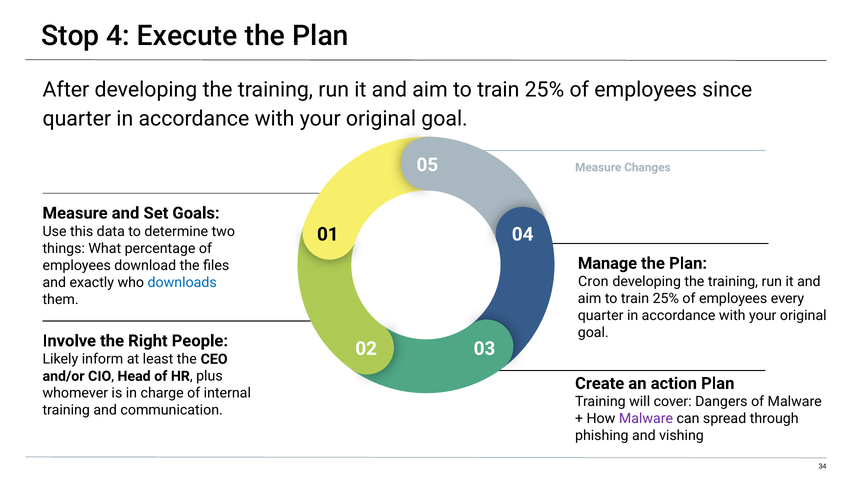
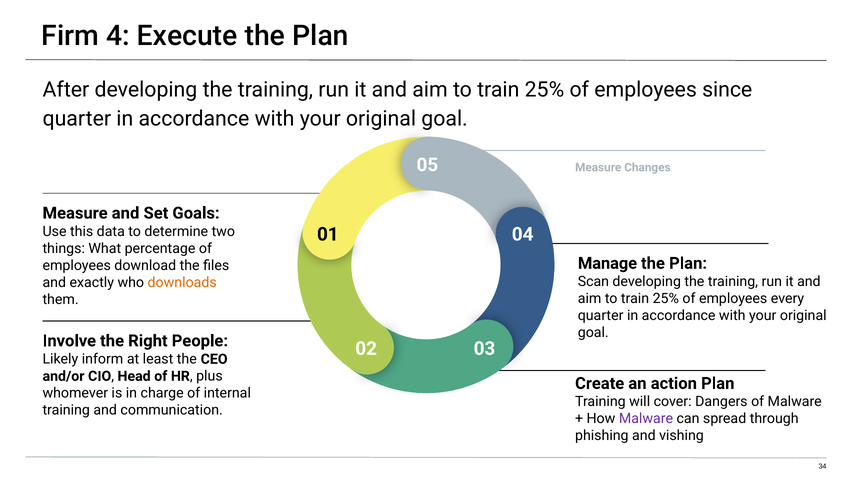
Stop: Stop -> Firm
Cron: Cron -> Scan
downloads colour: blue -> orange
